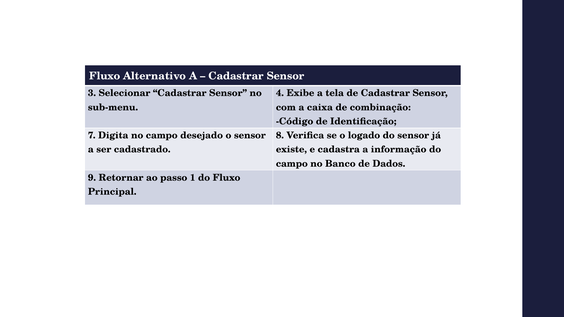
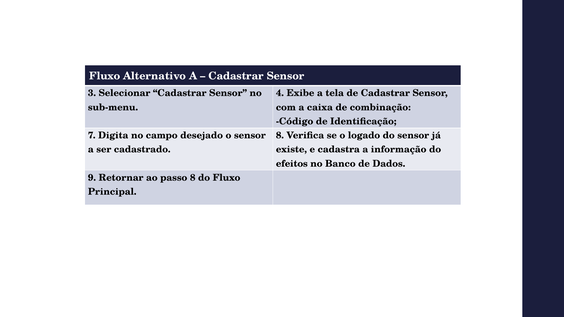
campo at (292, 164): campo -> efeitos
passo 1: 1 -> 8
